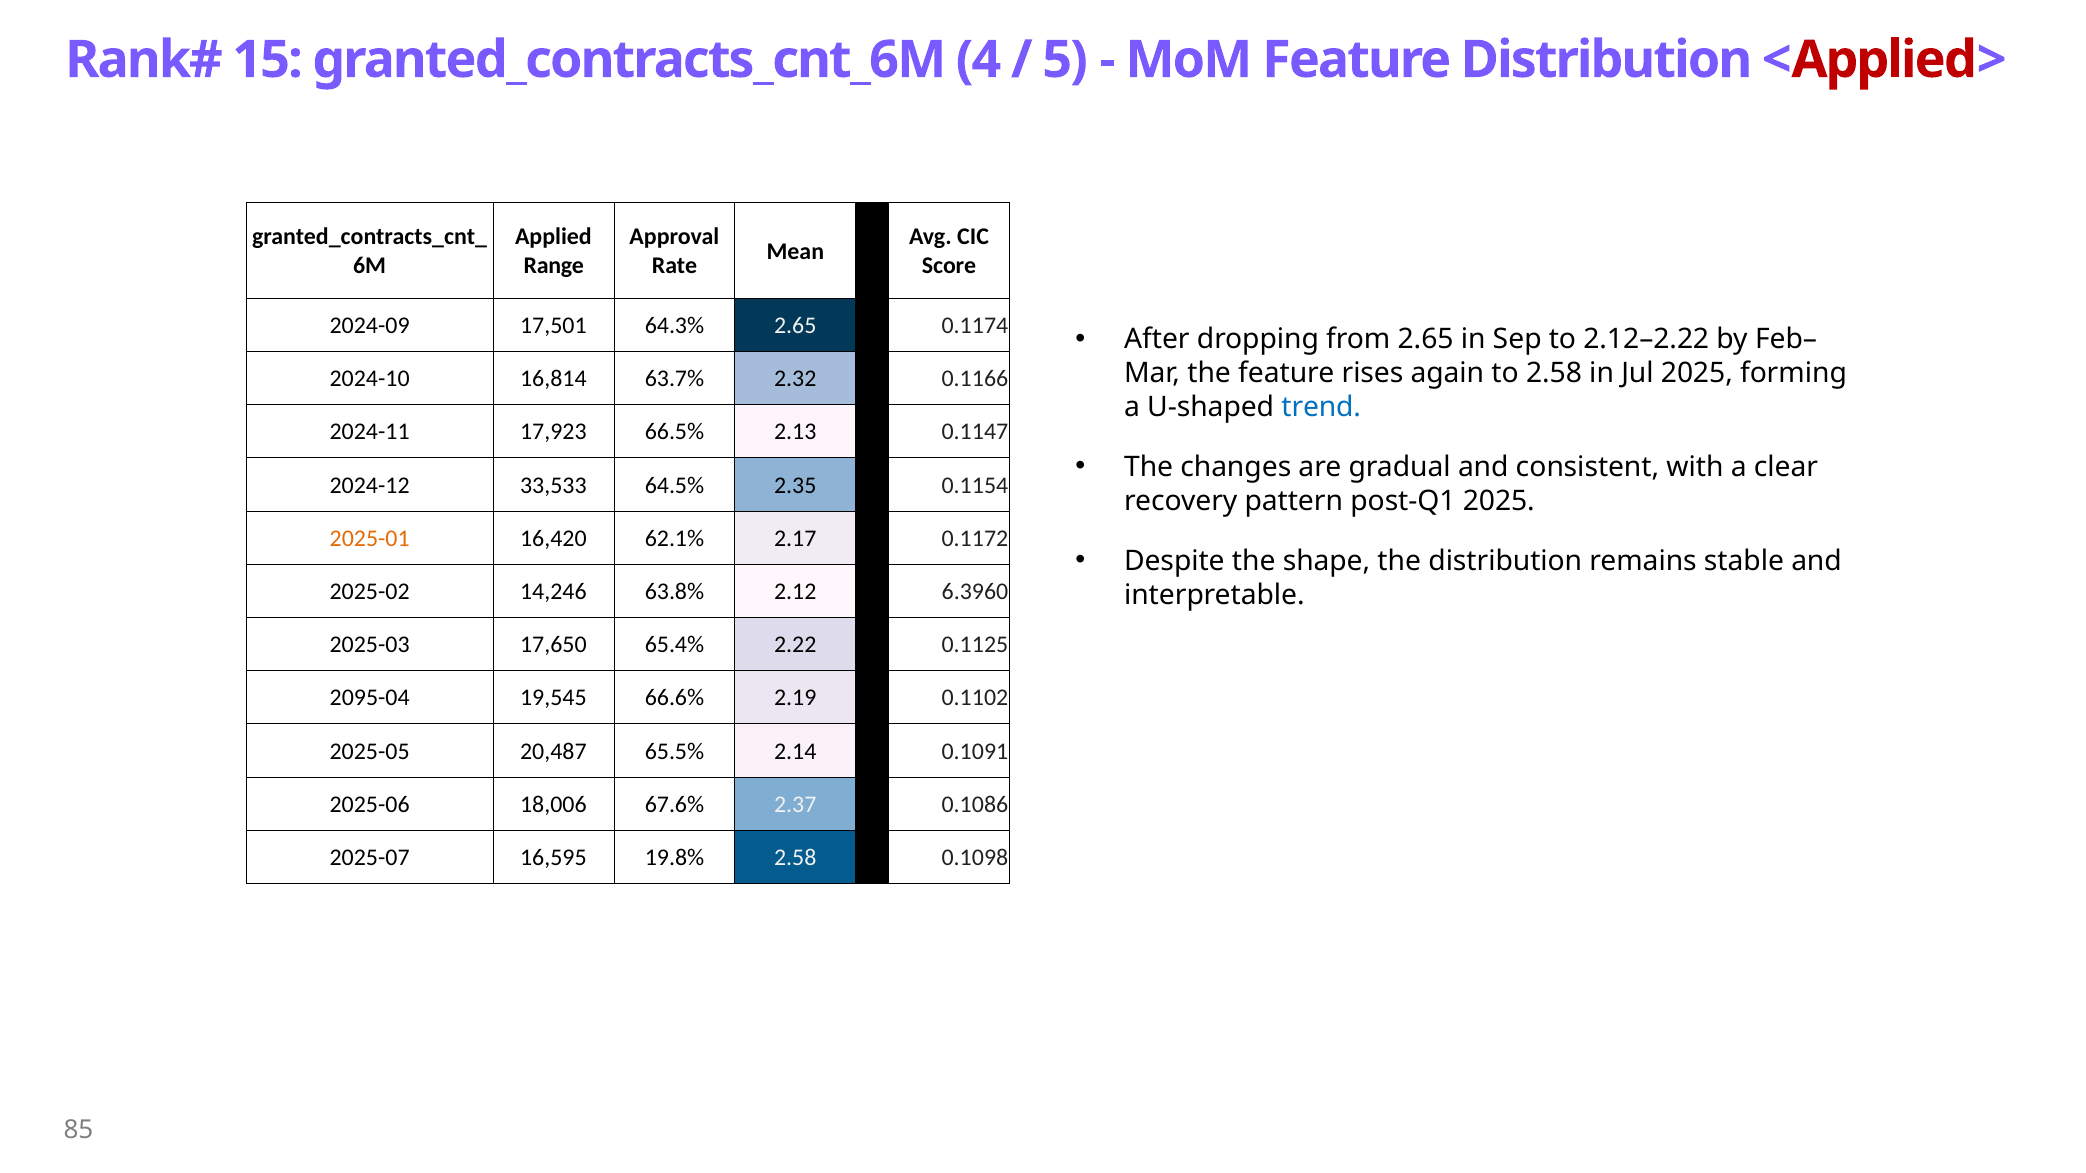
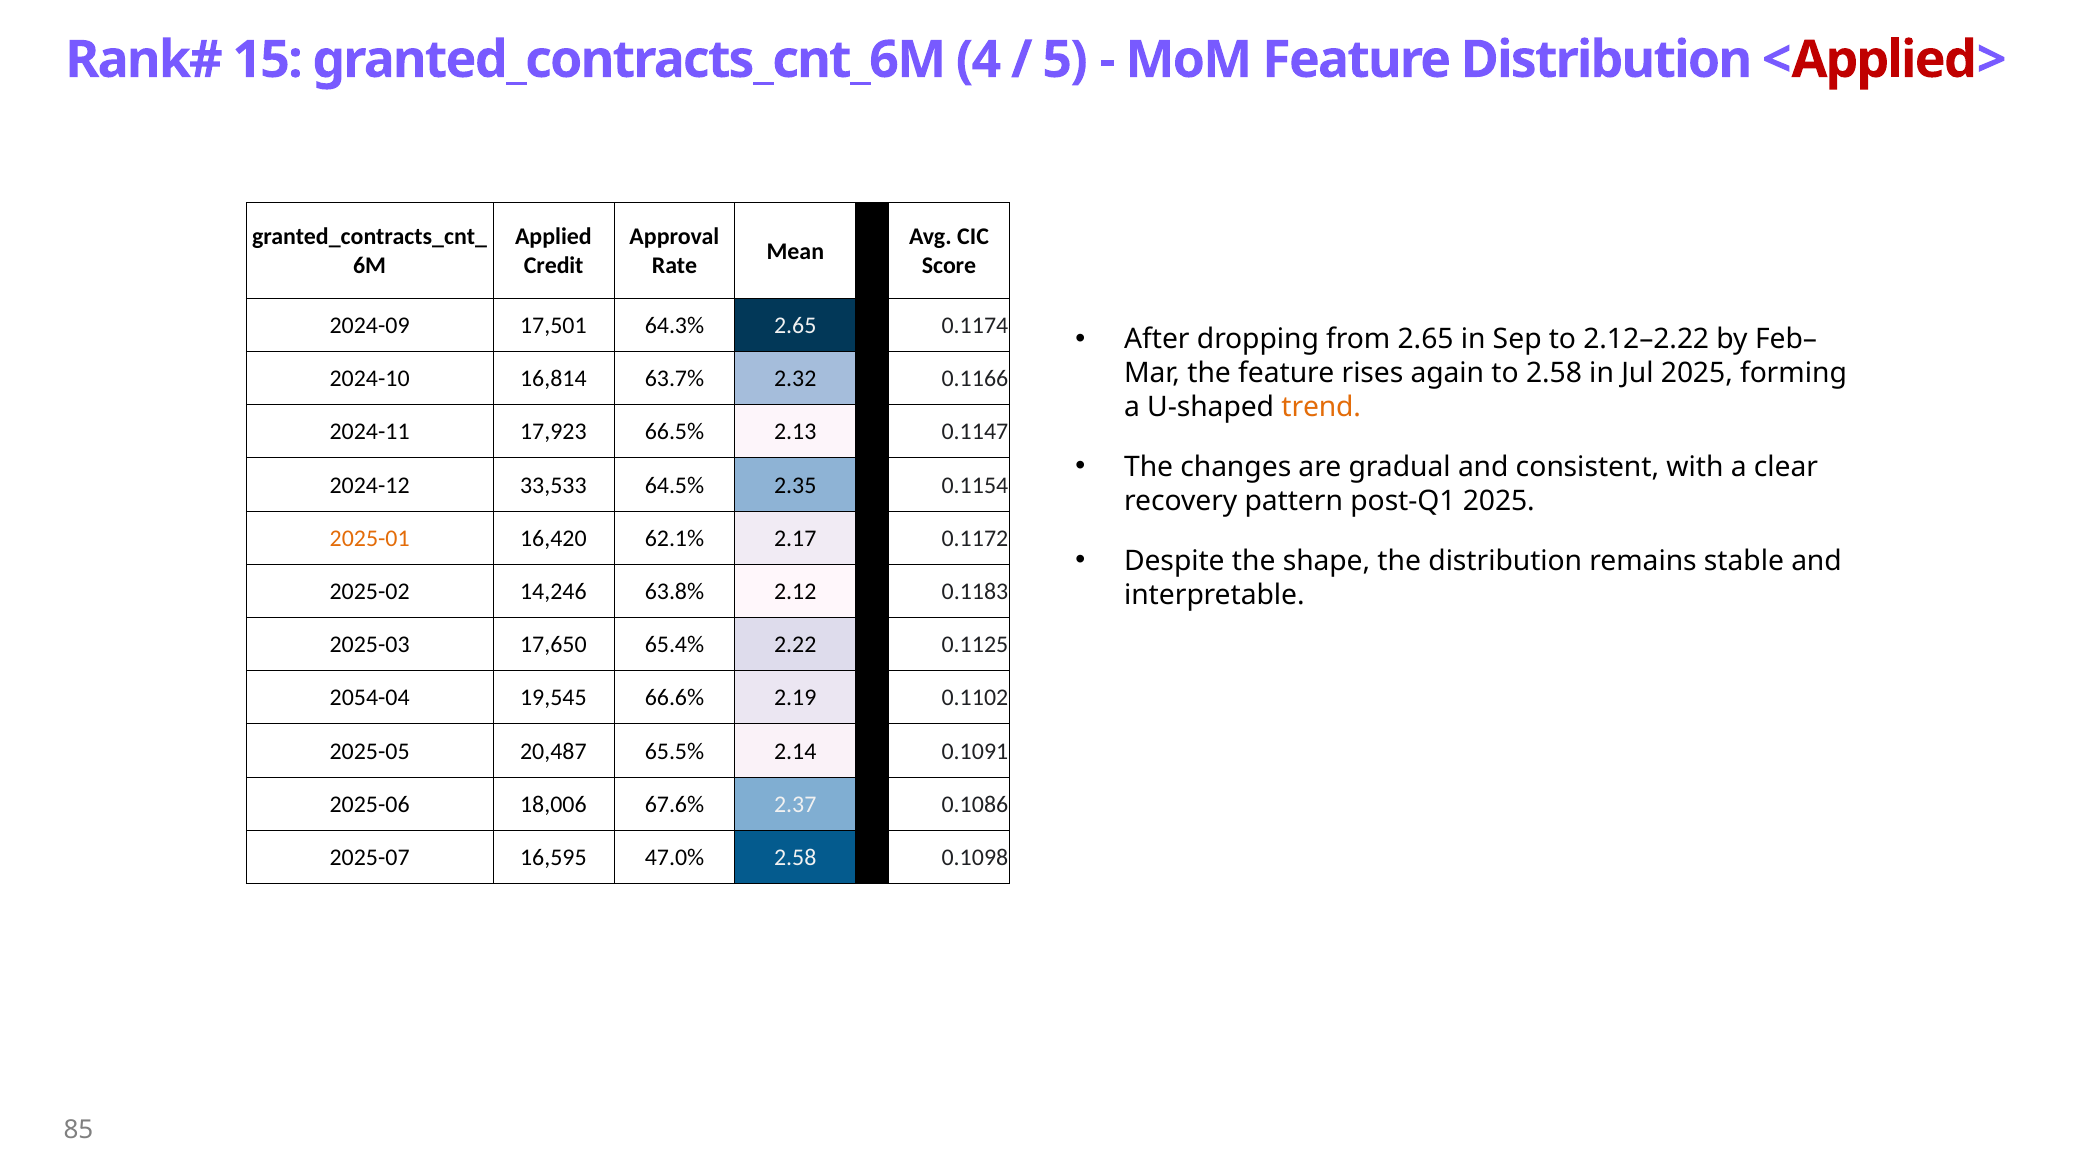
Range: Range -> Credit
trend colour: blue -> orange
6.3960: 6.3960 -> 0.1183
2095-04: 2095-04 -> 2054-04
19.8%: 19.8% -> 47.0%
